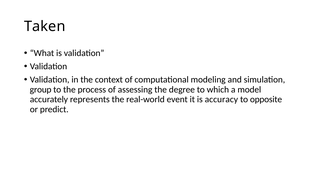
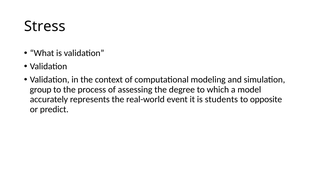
Taken: Taken -> Stress
accuracy: accuracy -> students
